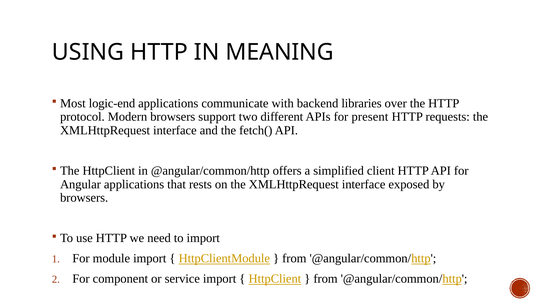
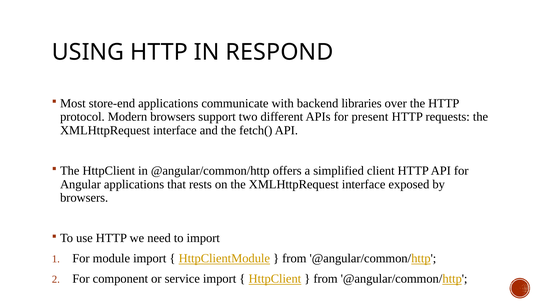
MEANING: MEANING -> RESPOND
logic-end: logic-end -> store-end
